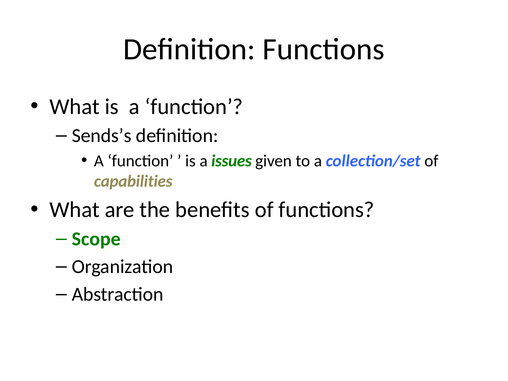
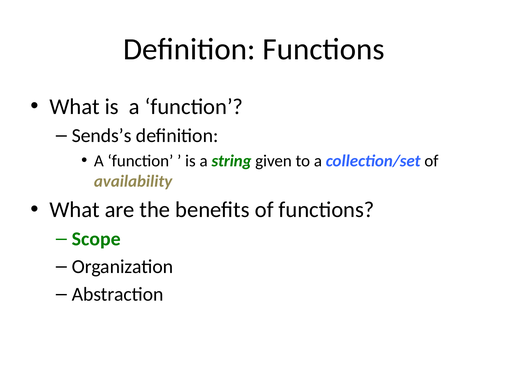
issues: issues -> string
capabilities: capabilities -> availability
